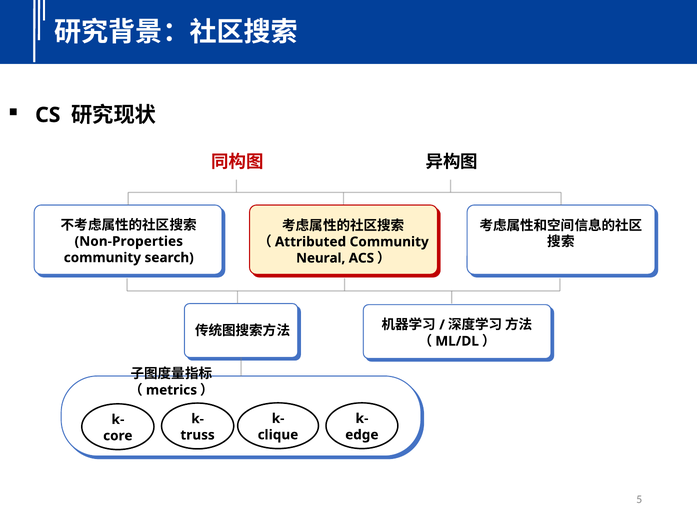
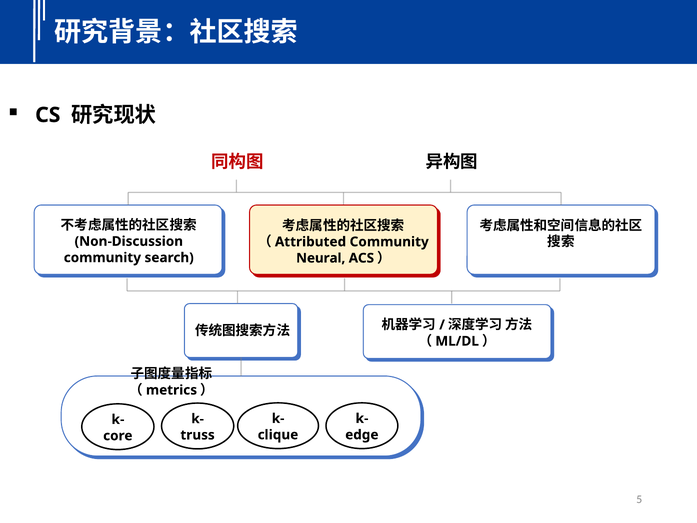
Non-Properties: Non-Properties -> Non-Discussion
